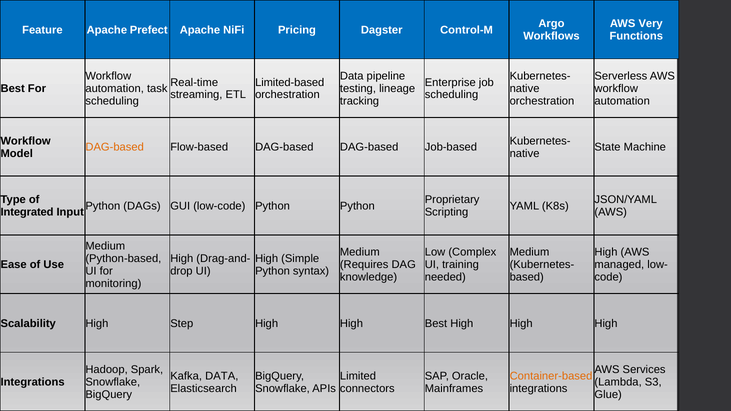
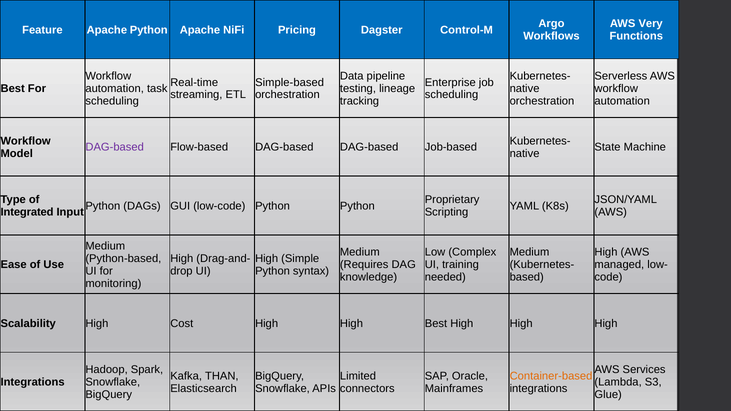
Apache Prefect: Prefect -> Python
Limited-based: Limited-based -> Simple-based
DAG-based at (115, 147) colour: orange -> purple
Step: Step -> Cost
Kafka DATA: DATA -> THAN
